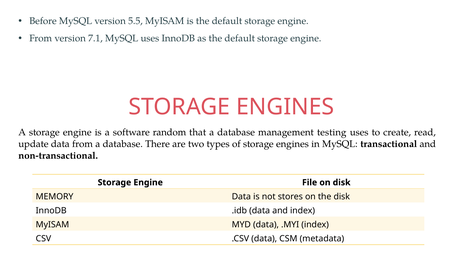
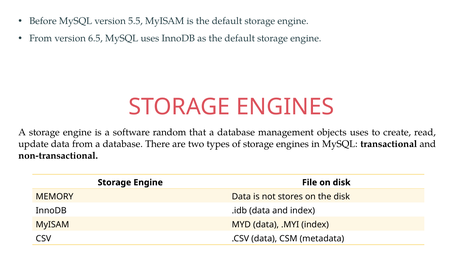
7.1: 7.1 -> 6.5
testing: testing -> objects
